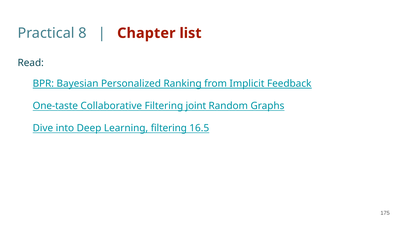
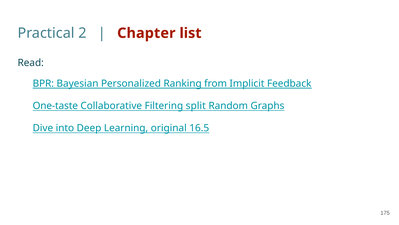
8: 8 -> 2
joint: joint -> split
Learning filtering: filtering -> original
